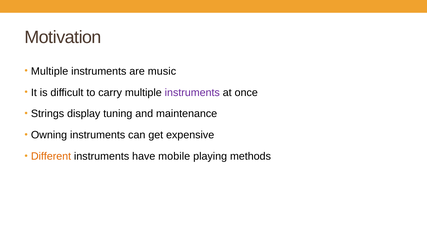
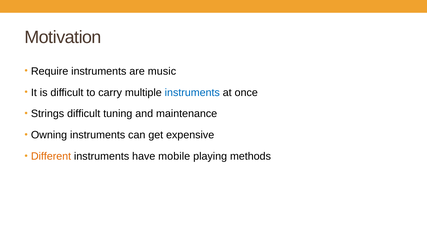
Multiple at (50, 71): Multiple -> Require
instruments at (192, 93) colour: purple -> blue
Strings display: display -> difficult
